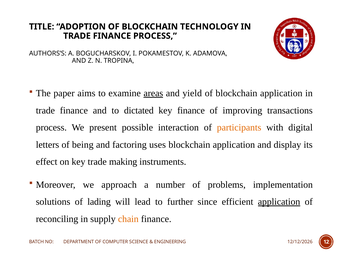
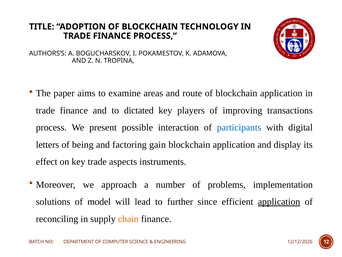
areas underline: present -> none
yield: yield -> route
key finance: finance -> players
participants colour: orange -> blue
uses: uses -> gain
making: making -> aspects
lading: lading -> model
